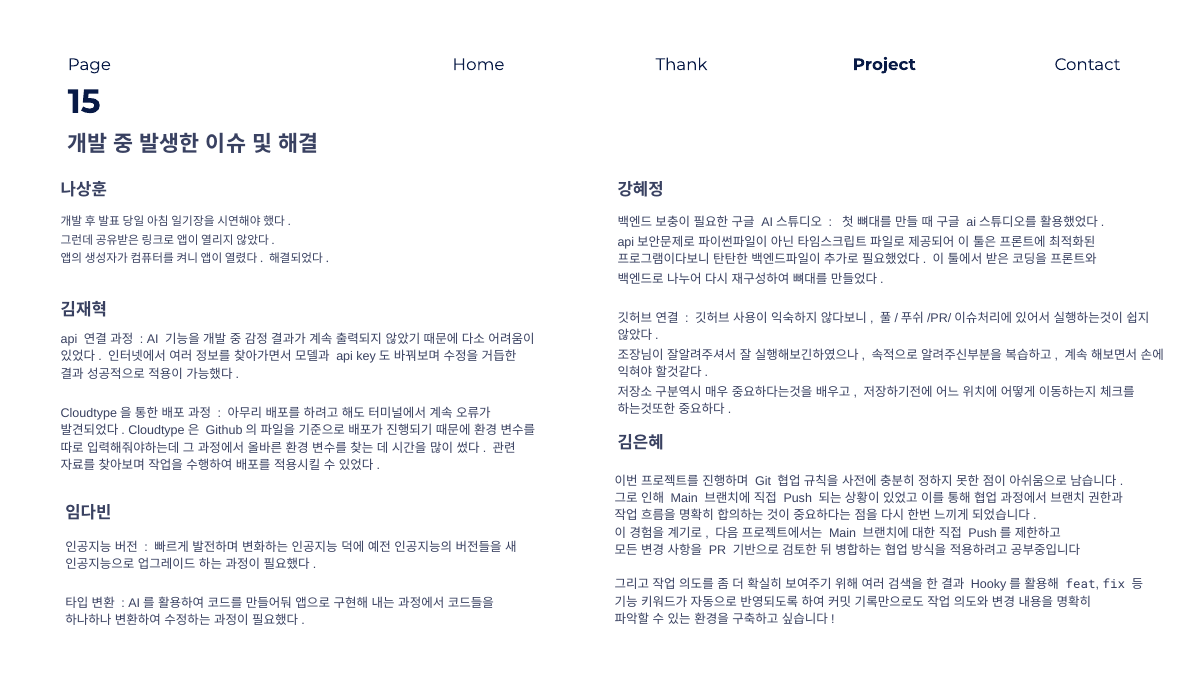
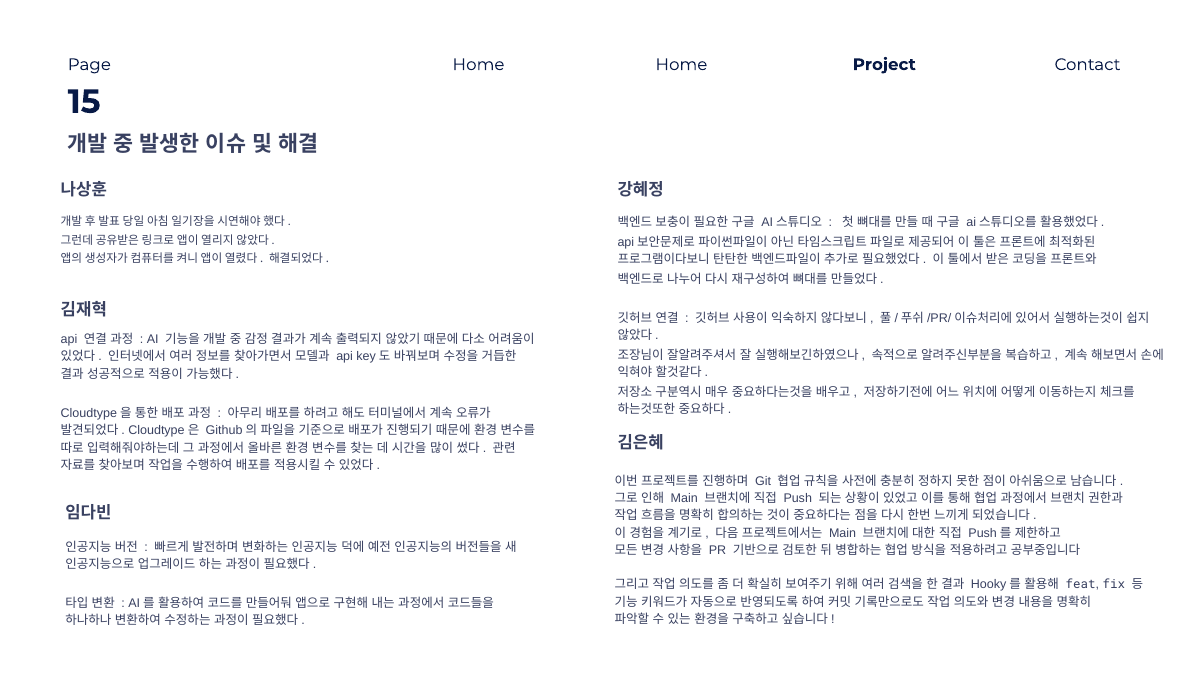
Thank at (681, 65): Thank -> Home
